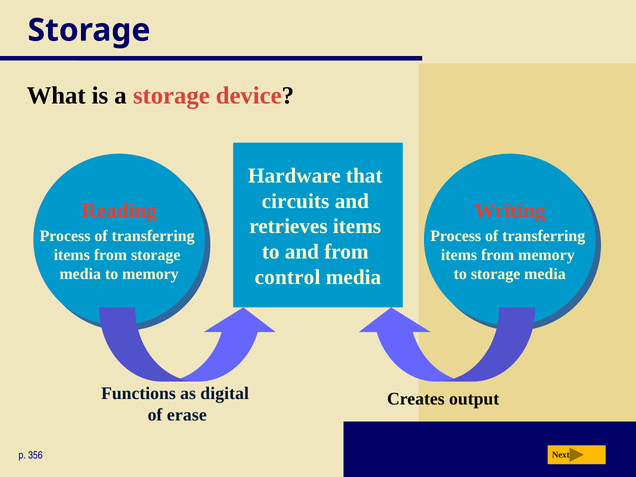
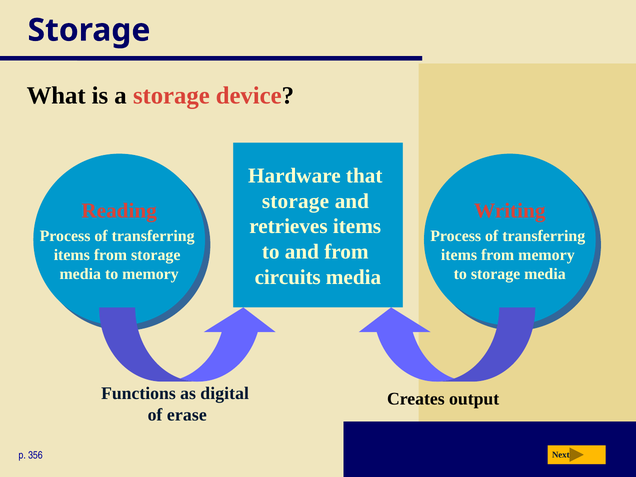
circuits at (296, 201): circuits -> storage
control: control -> circuits
